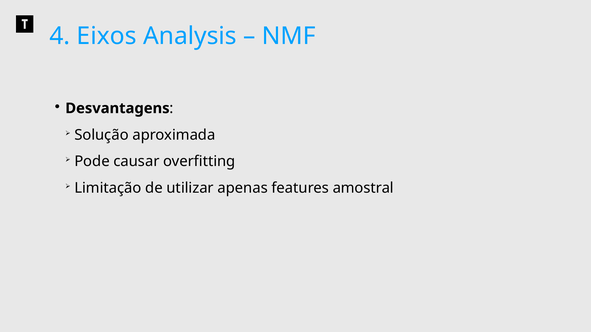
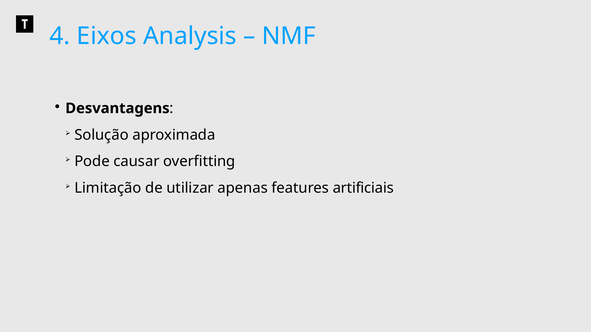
amostral: amostral -> artificiais
